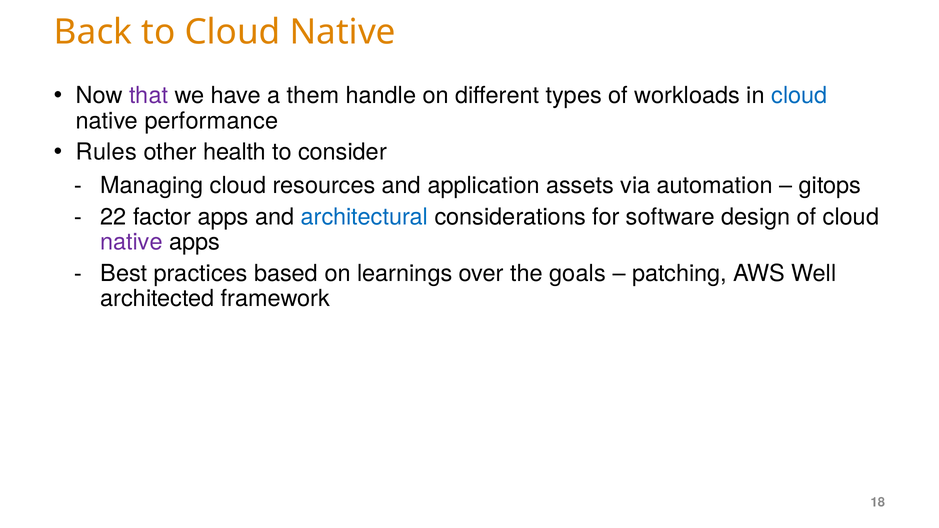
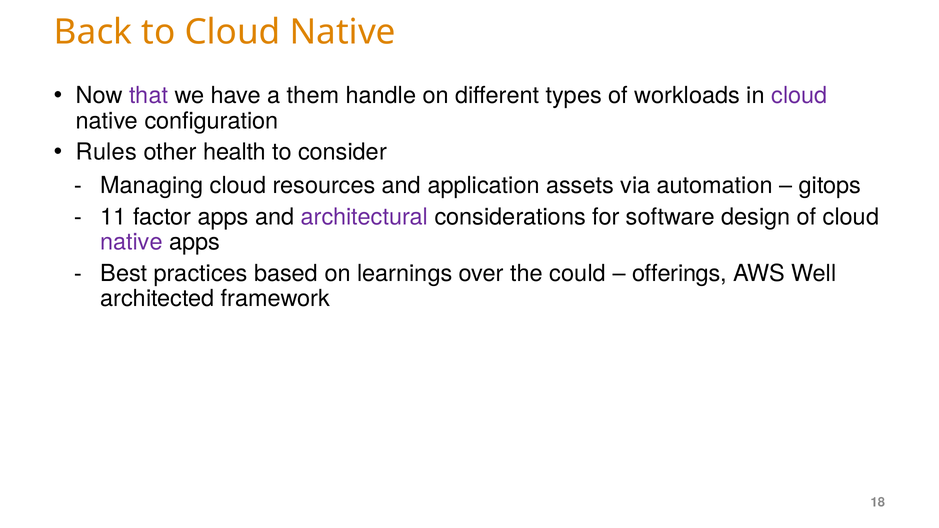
cloud at (799, 96) colour: blue -> purple
performance: performance -> configuration
22: 22 -> 11
architectural colour: blue -> purple
goals: goals -> could
patching: patching -> offerings
